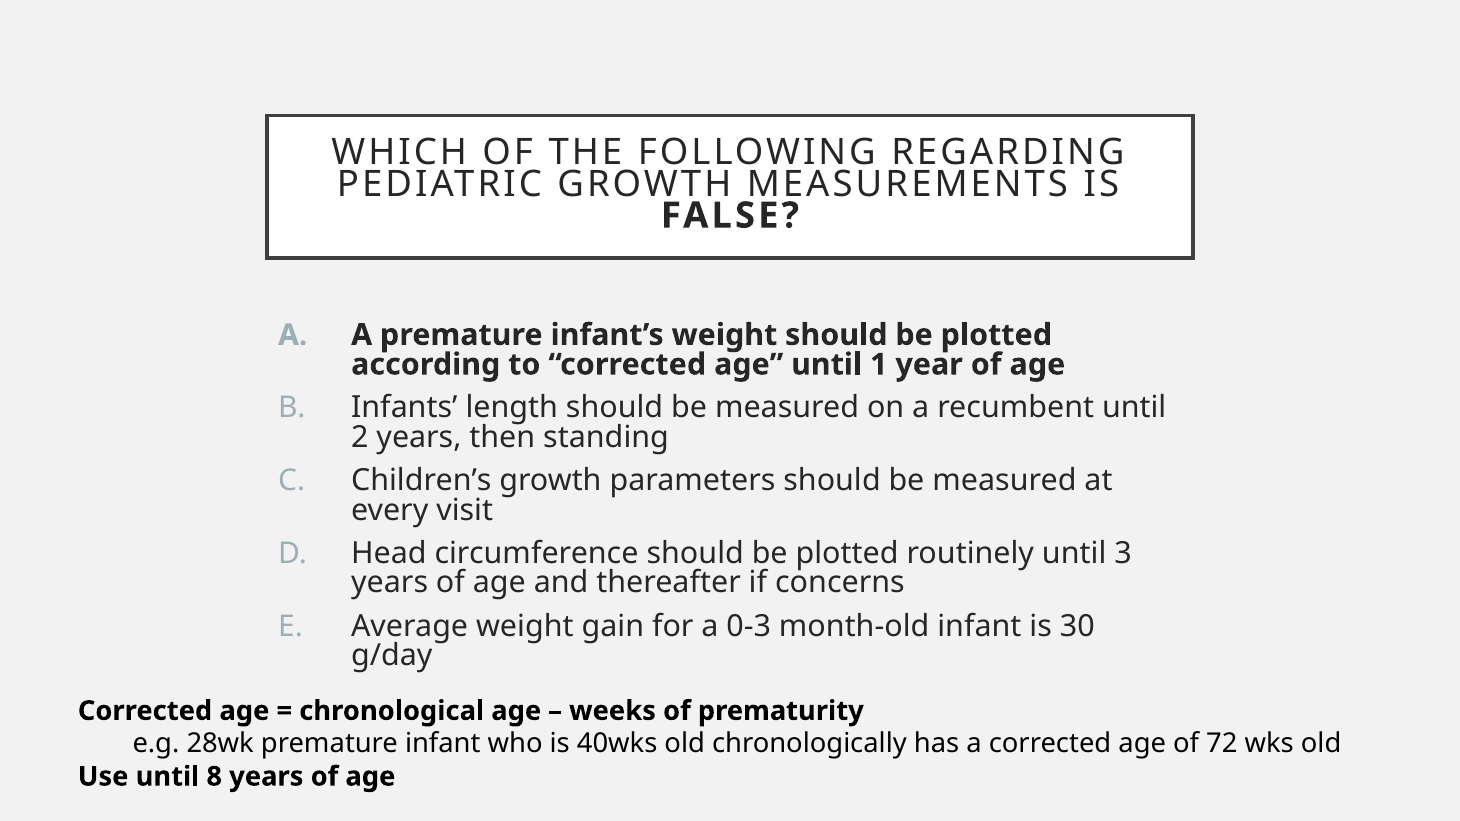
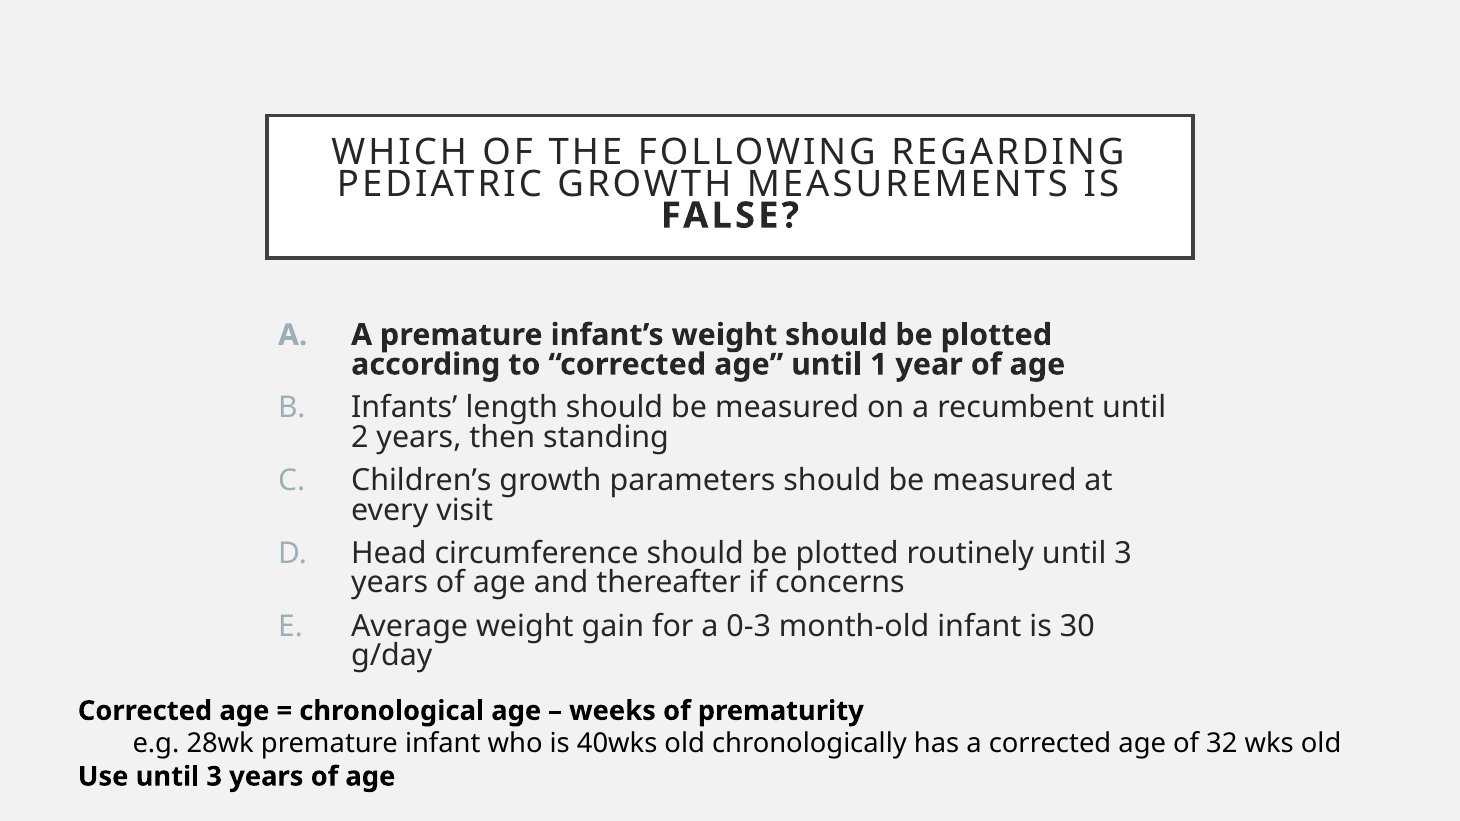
72: 72 -> 32
Use until 8: 8 -> 3
